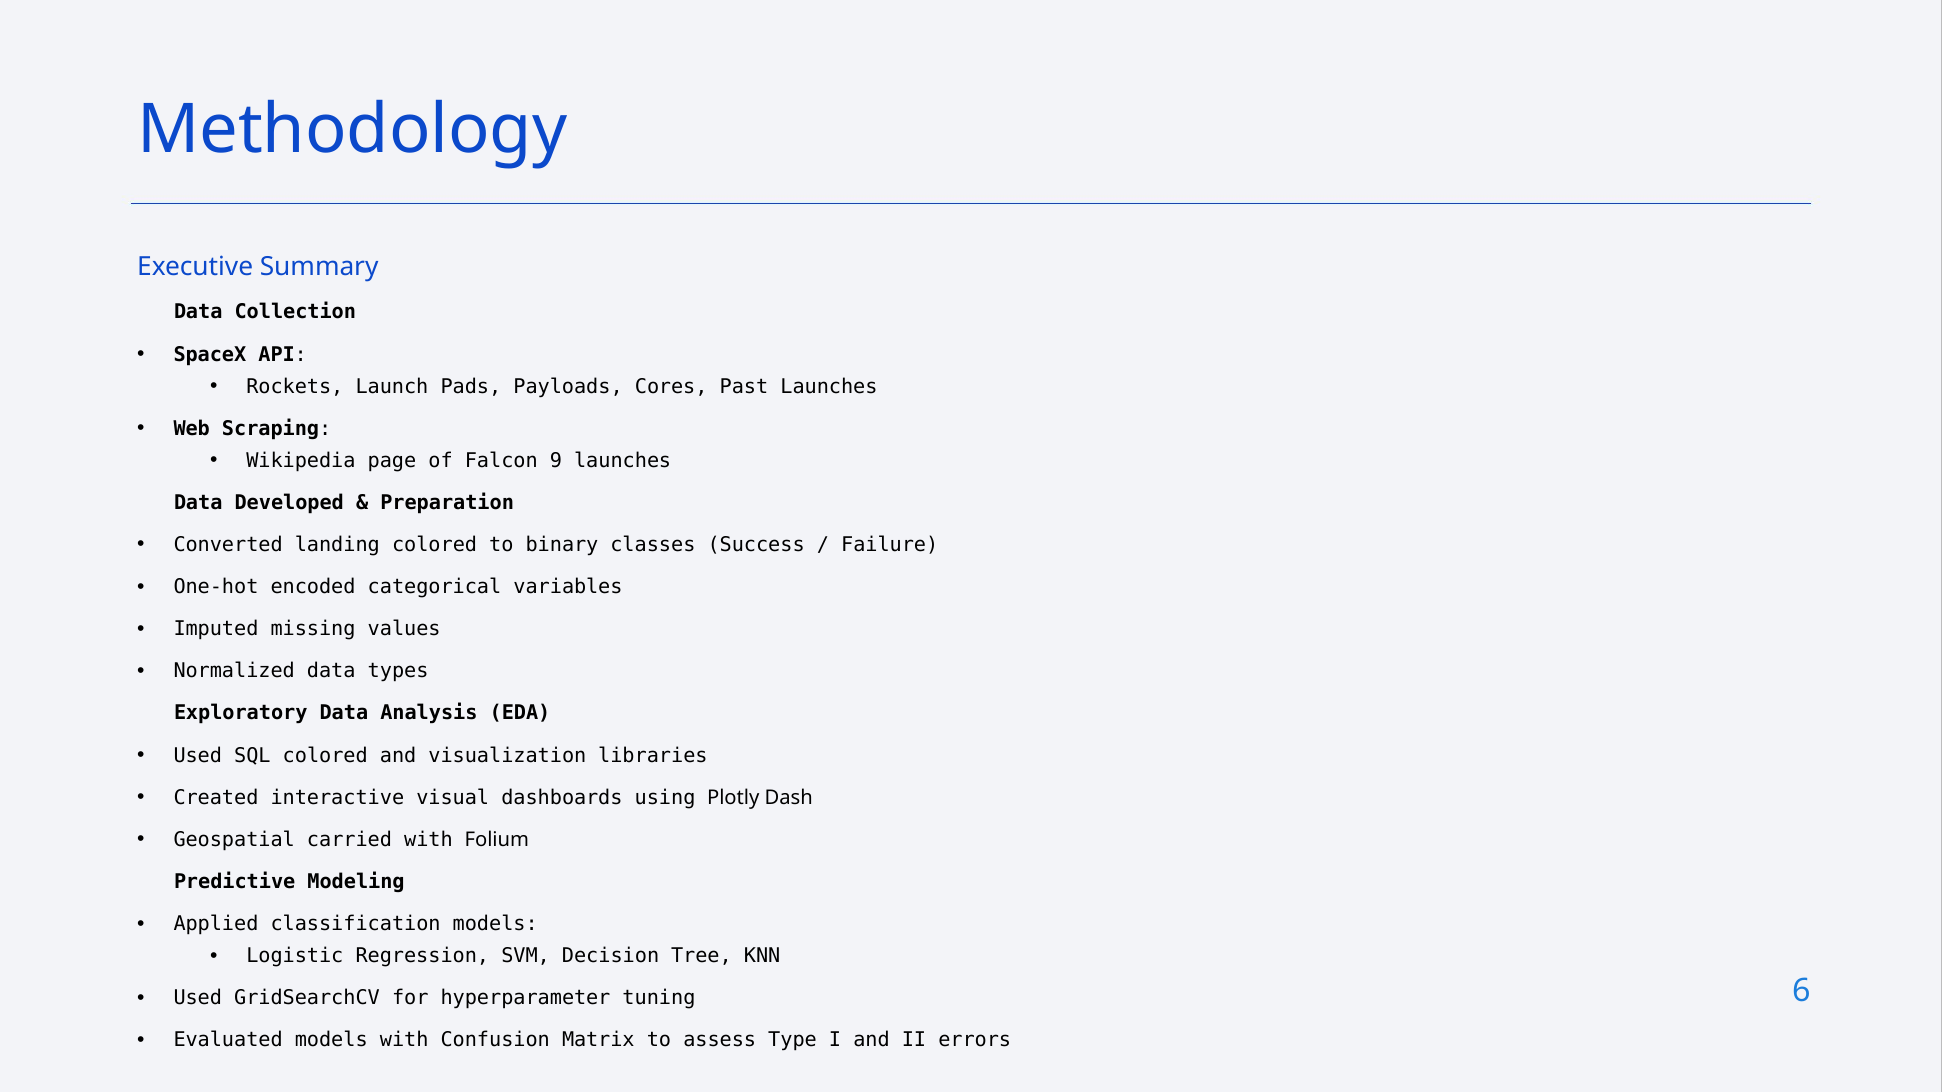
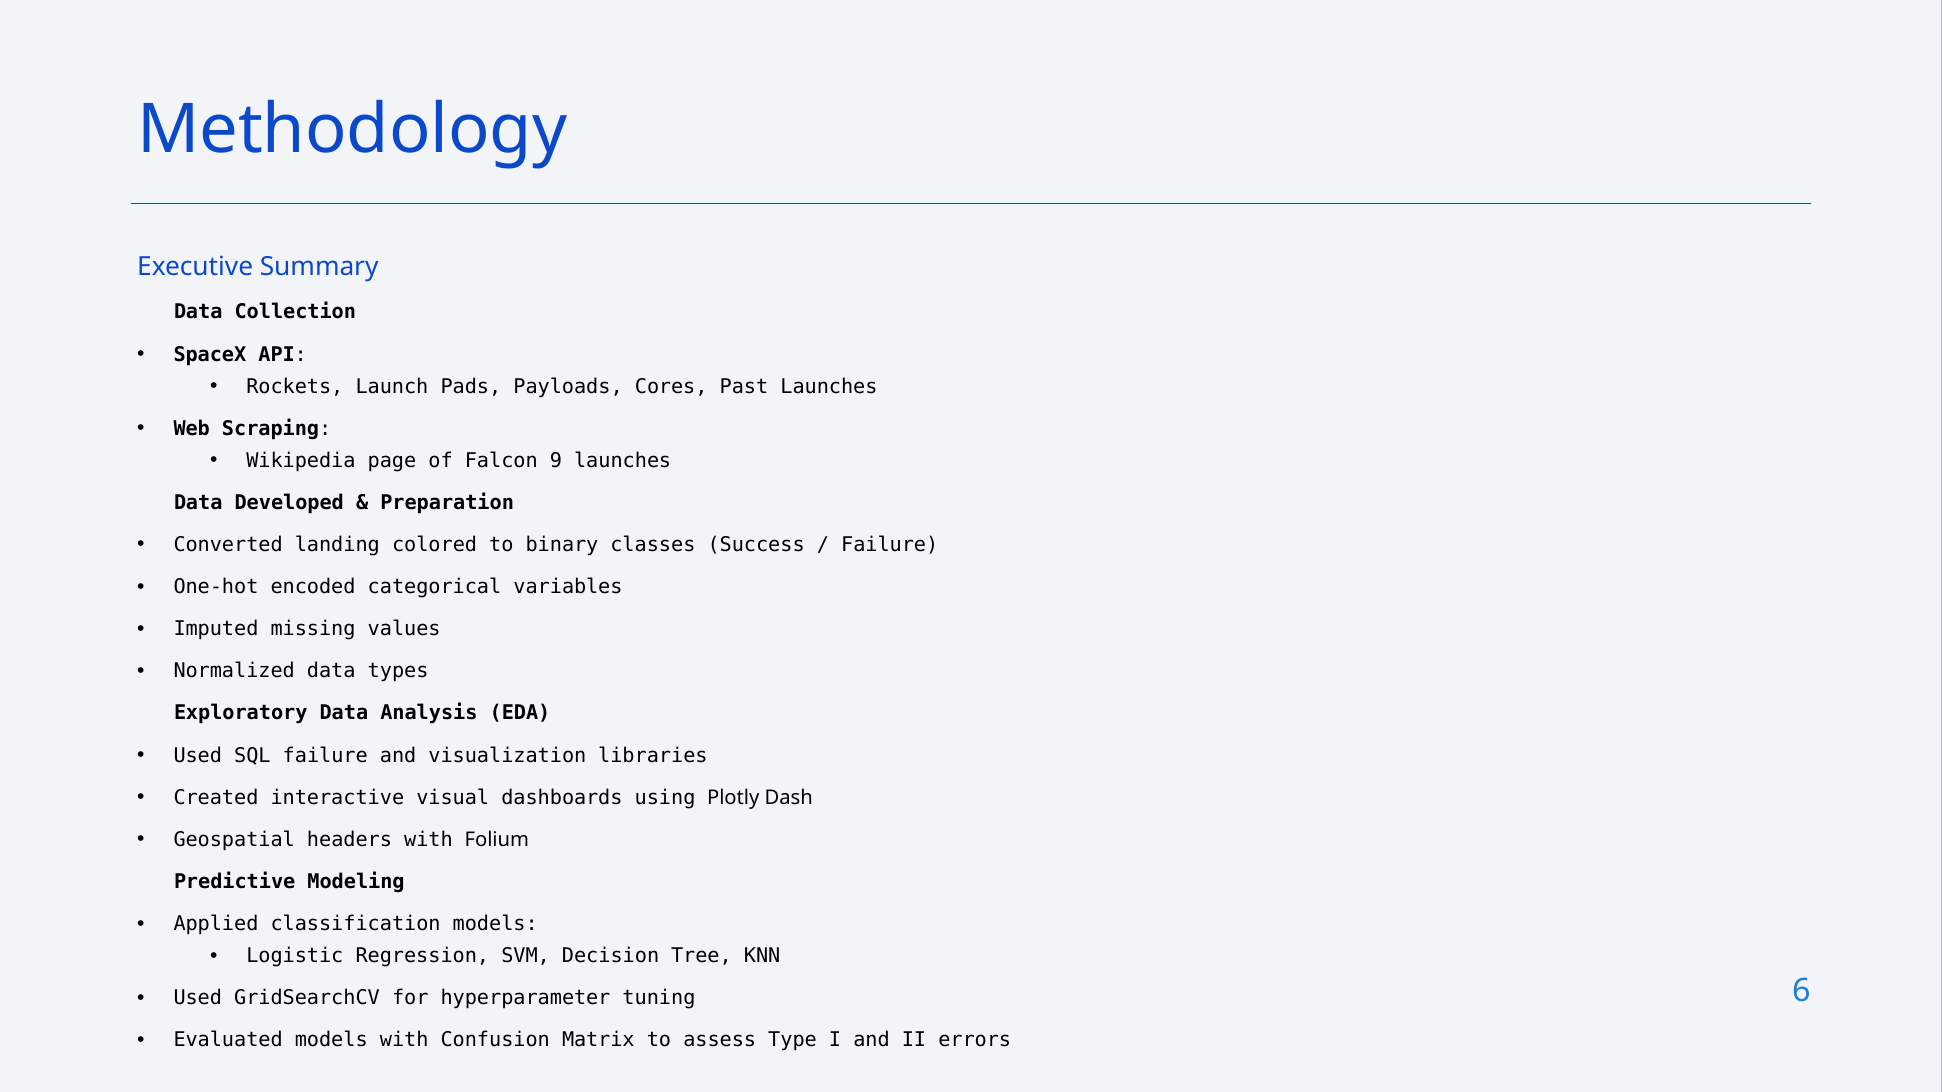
SQL colored: colored -> failure
carried: carried -> headers
